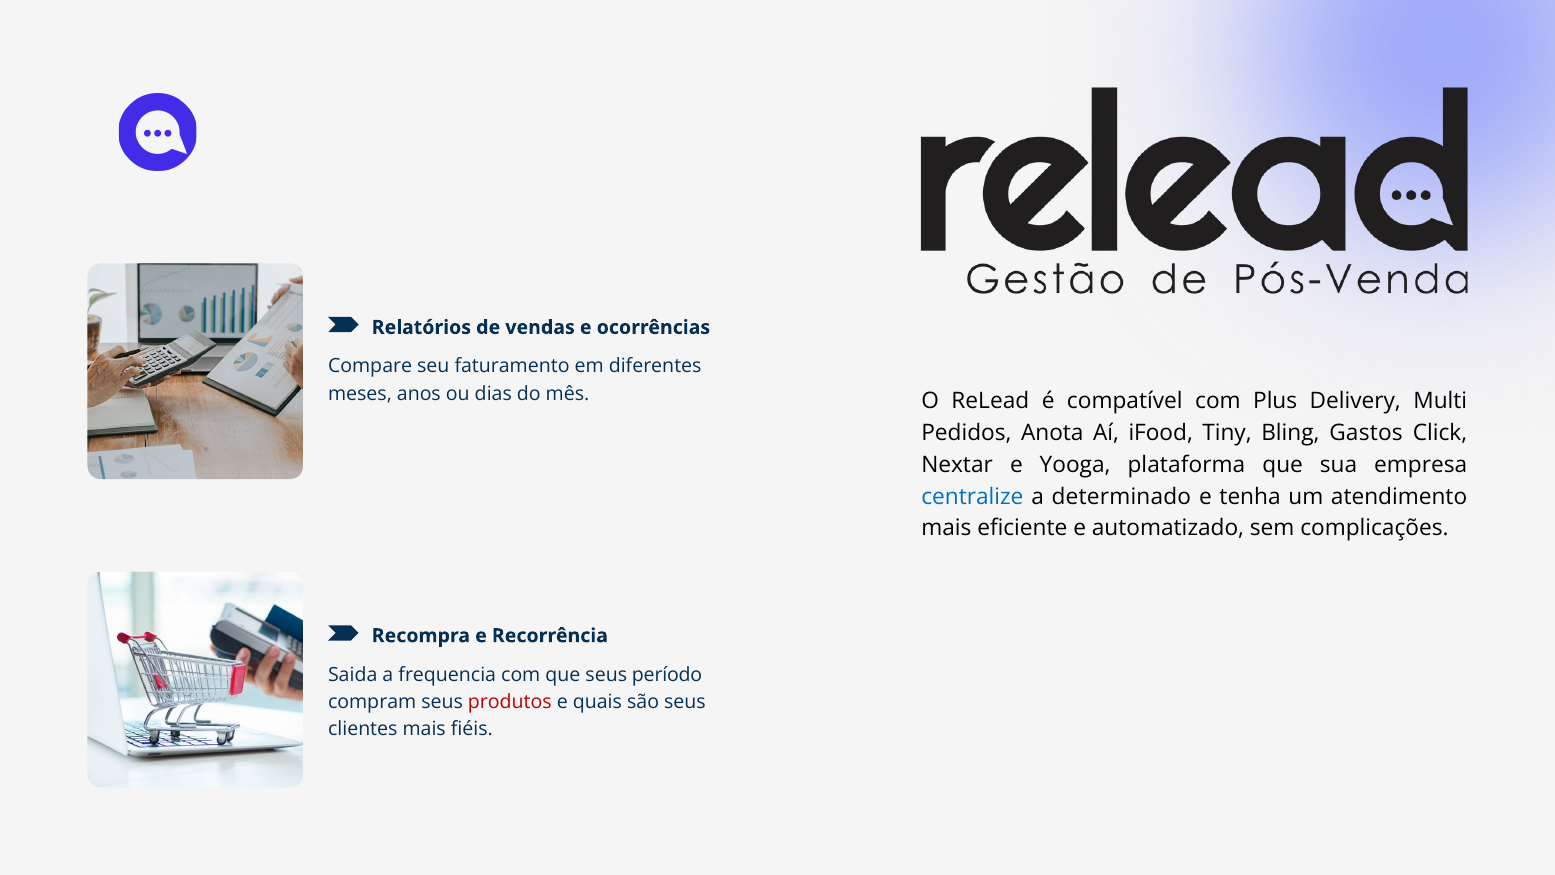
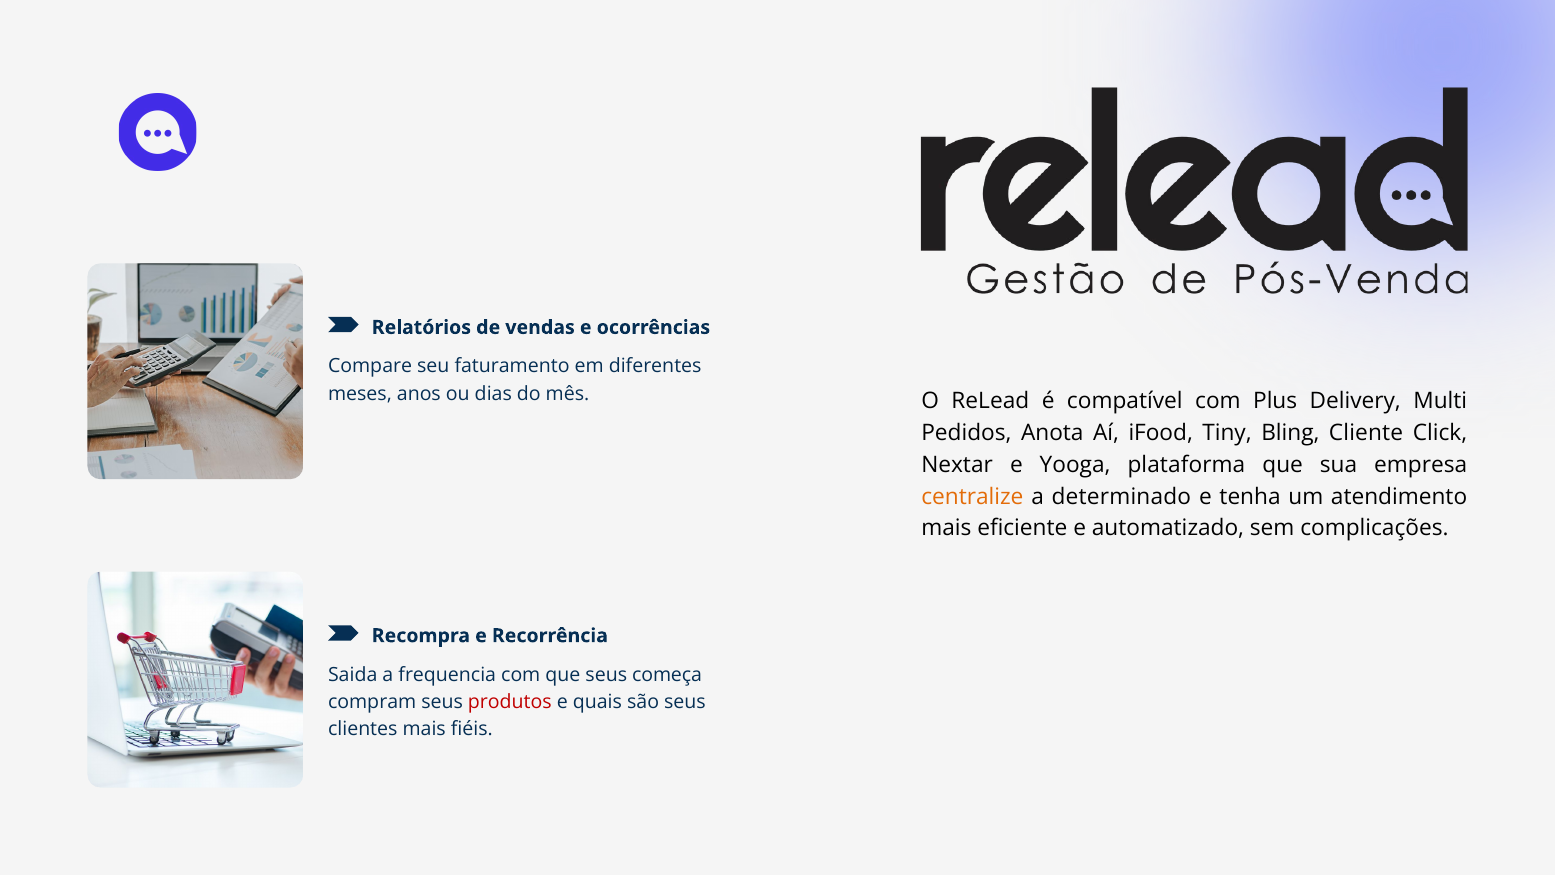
Gastos: Gastos -> Cliente
centralize colour: blue -> orange
período: período -> começa
